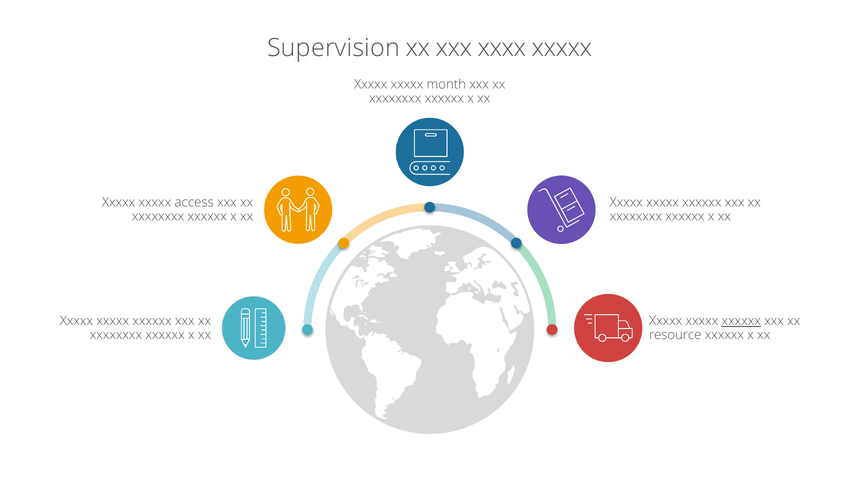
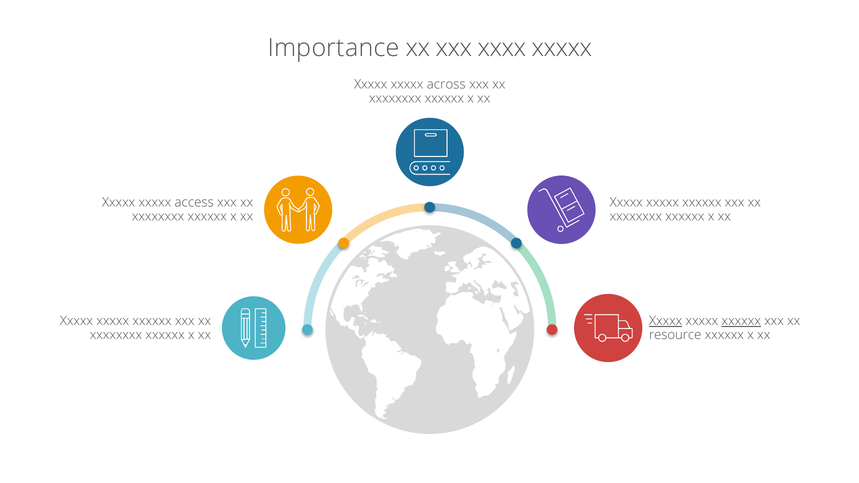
Supervision: Supervision -> Importance
month: month -> across
Xxxxx at (666, 321) underline: none -> present
